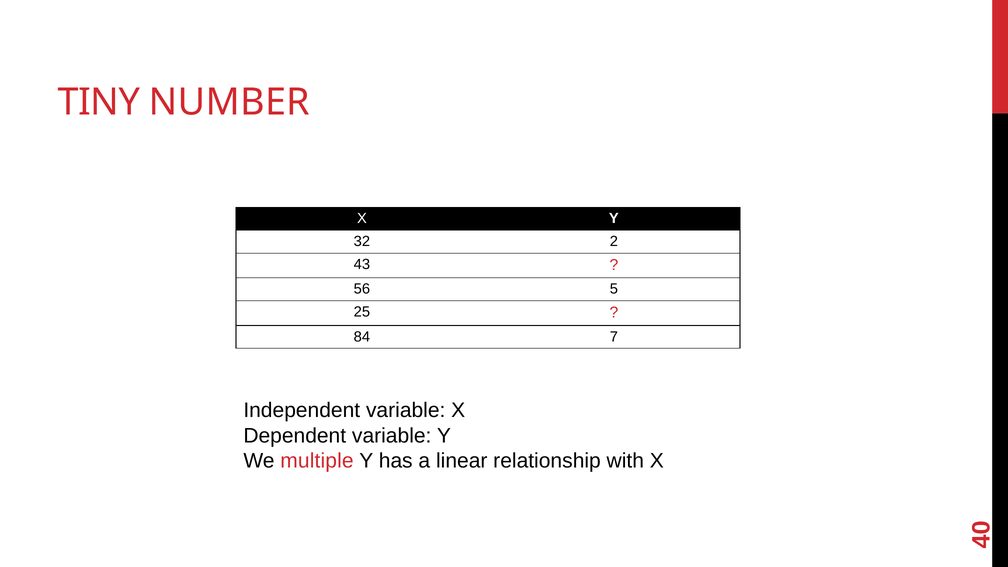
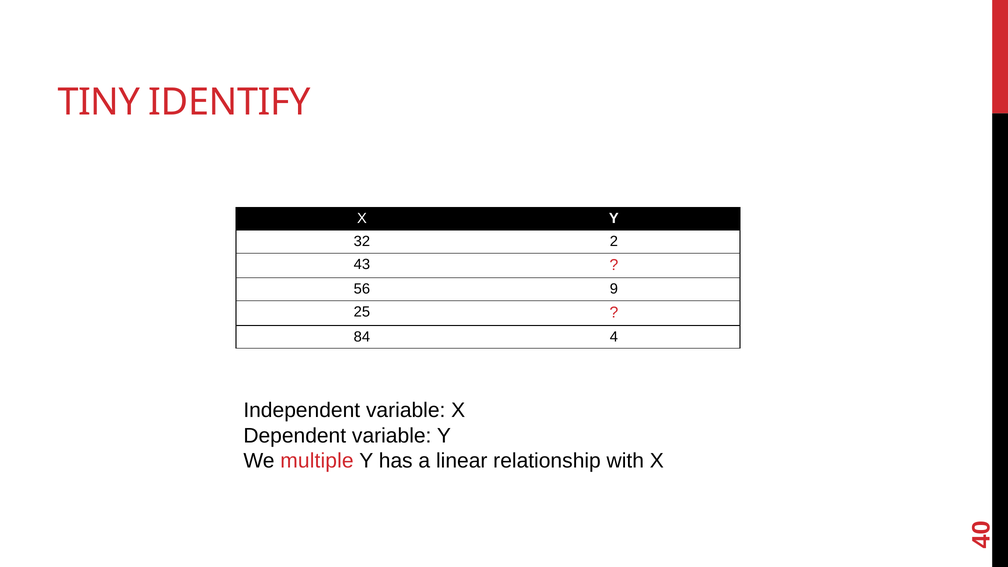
NUMBER: NUMBER -> IDENTIFY
5: 5 -> 9
84 7: 7 -> 4
